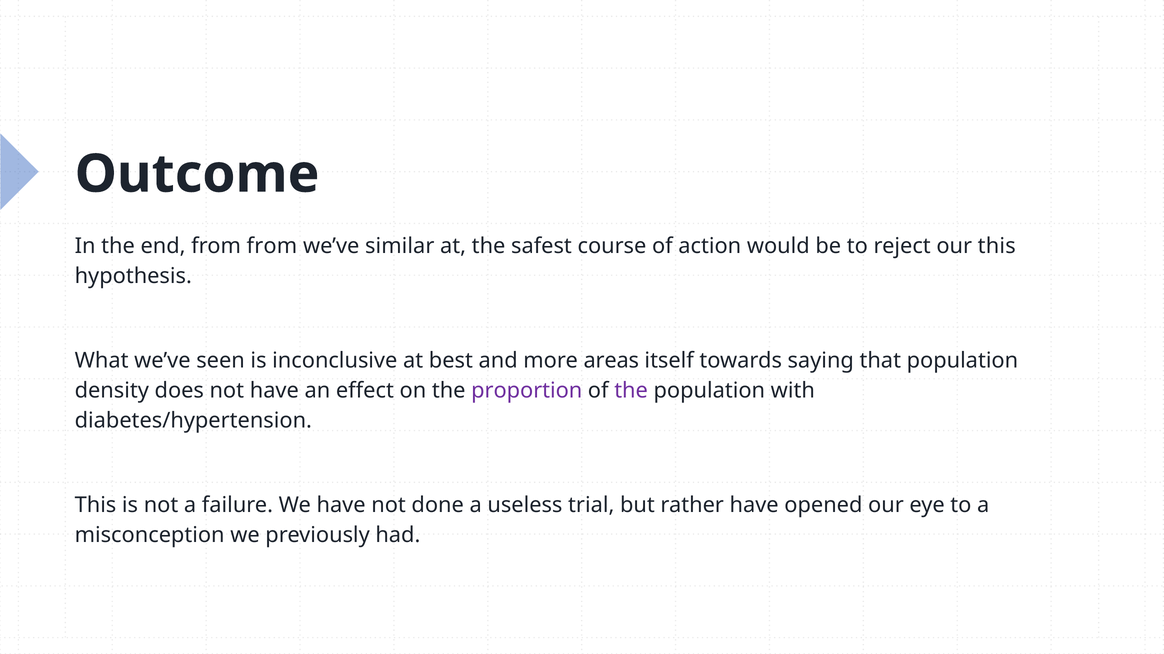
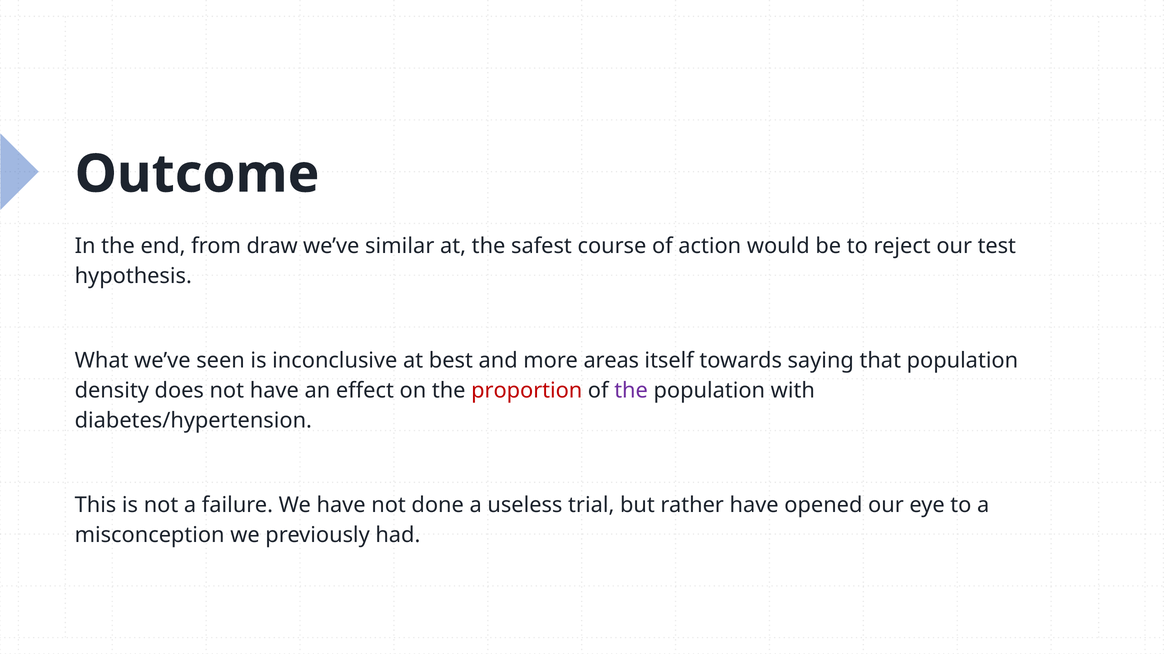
from from: from -> draw
our this: this -> test
proportion colour: purple -> red
